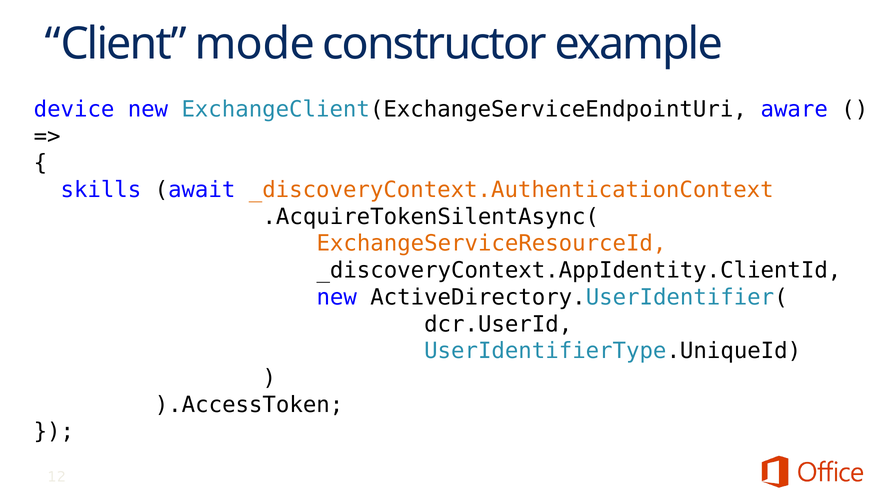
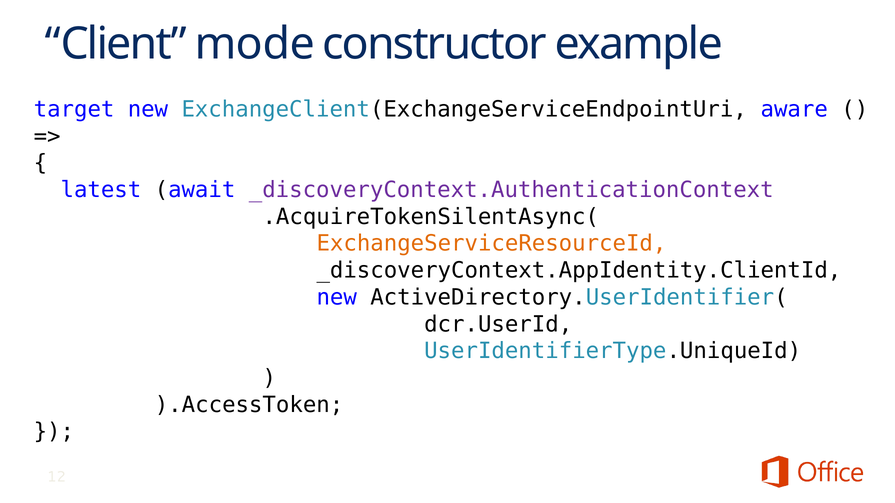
device: device -> target
skills: skills -> latest
_discoveryContext.AuthenticationContext colour: orange -> purple
